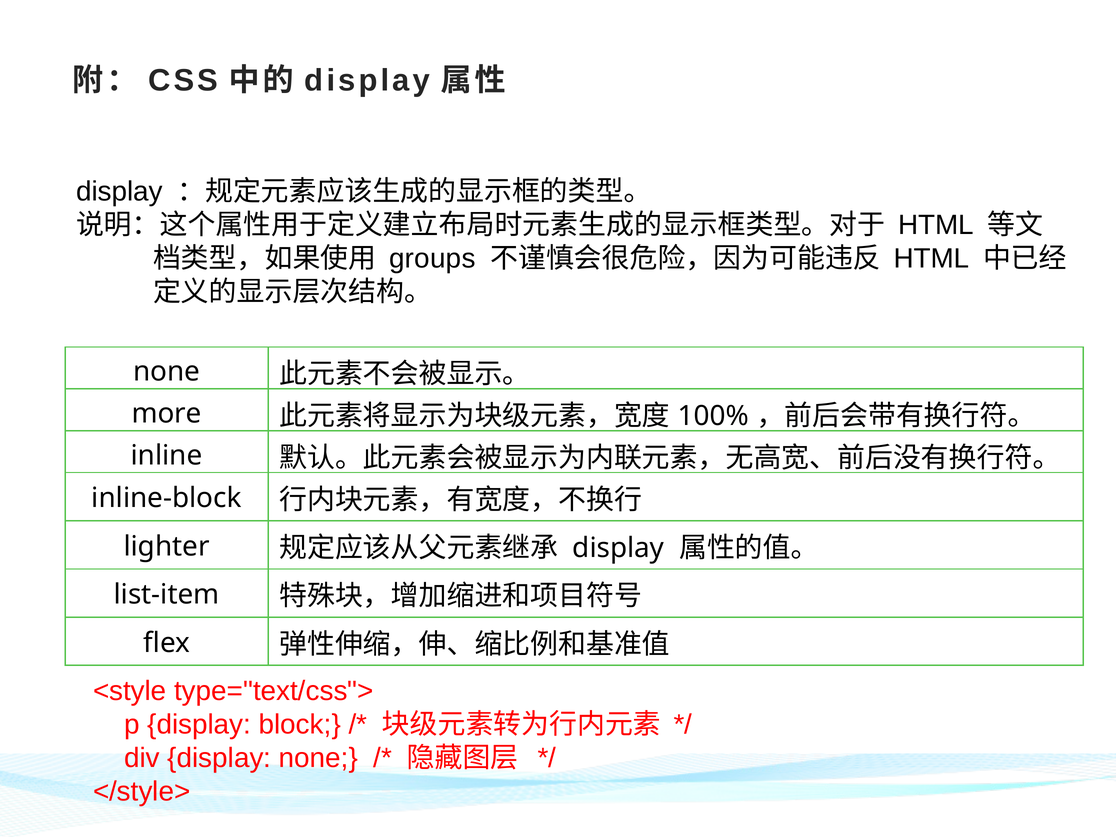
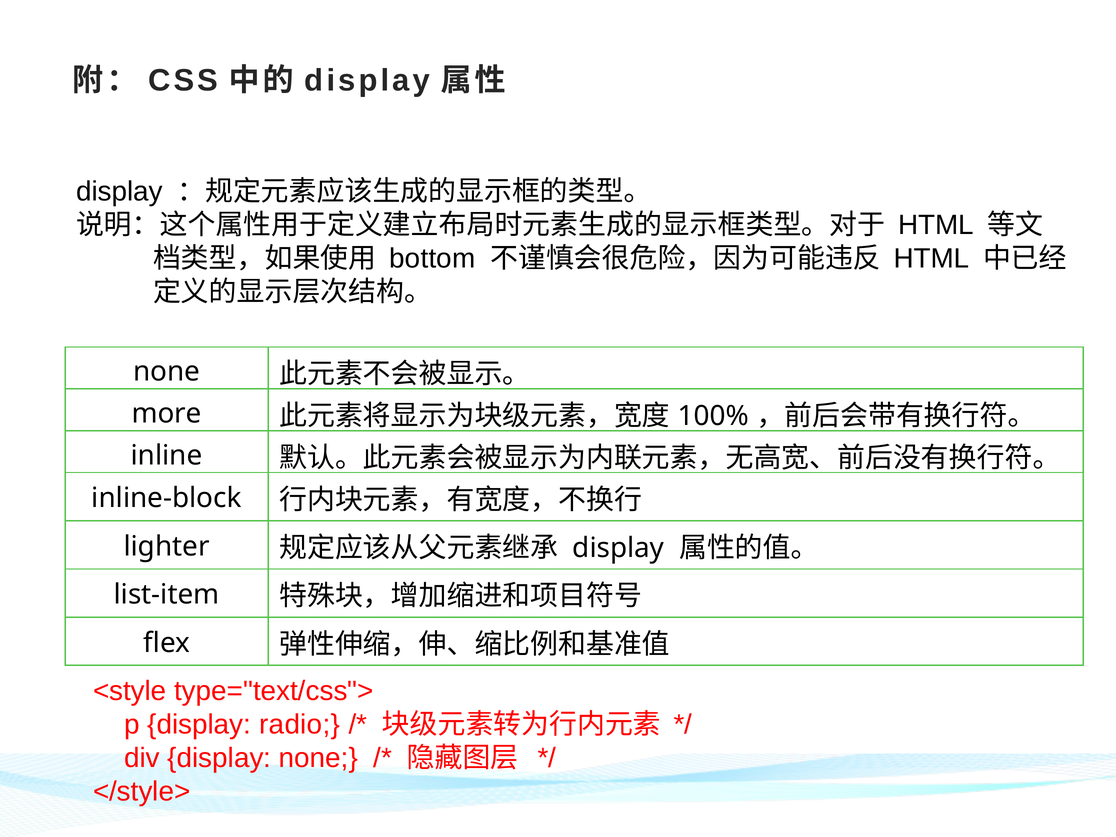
groups: groups -> bottom
block: block -> radio
